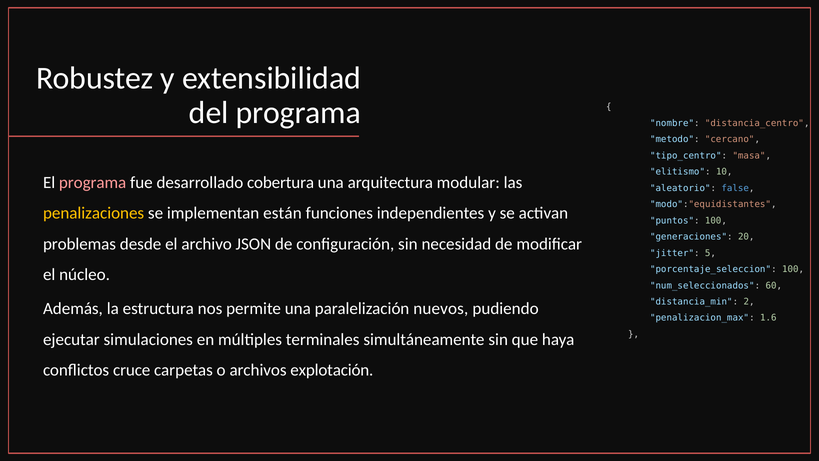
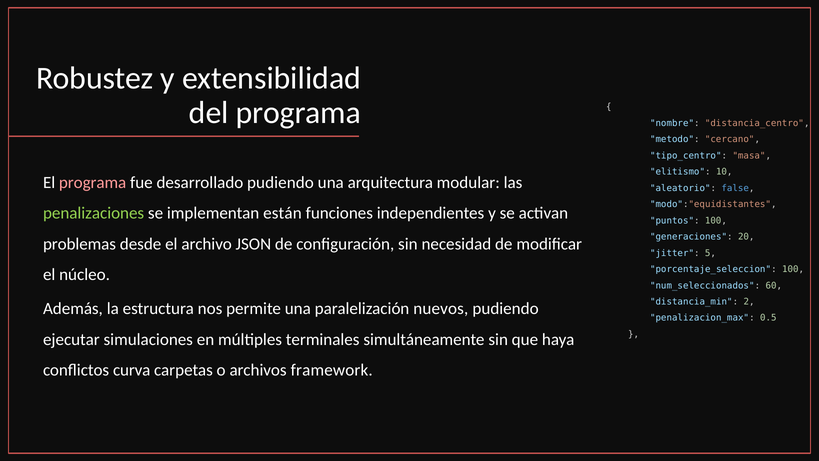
desarrollado cobertura: cobertura -> pudiendo
penalizaciones colour: yellow -> light green
1.6: 1.6 -> 0.5
cruce: cruce -> curva
explotación: explotación -> framework
